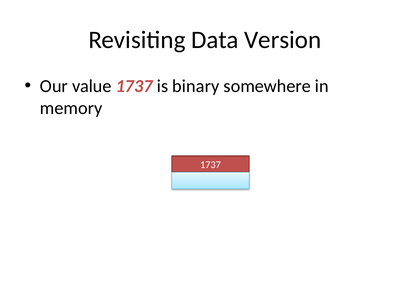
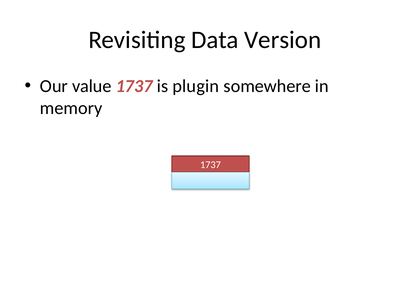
binary: binary -> plugin
